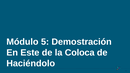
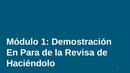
5: 5 -> 1
Este: Este -> Para
Coloca: Coloca -> Revisa
